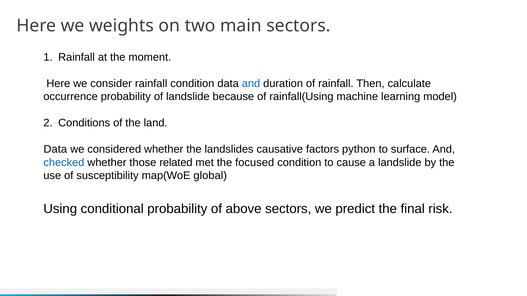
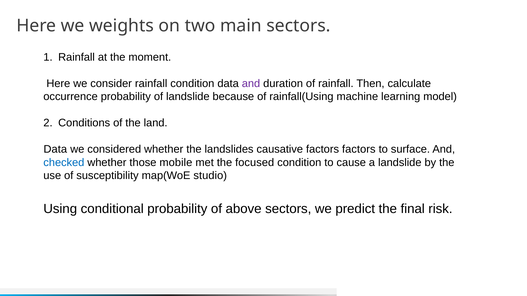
and at (251, 84) colour: blue -> purple
factors python: python -> factors
related: related -> mobile
global: global -> studio
